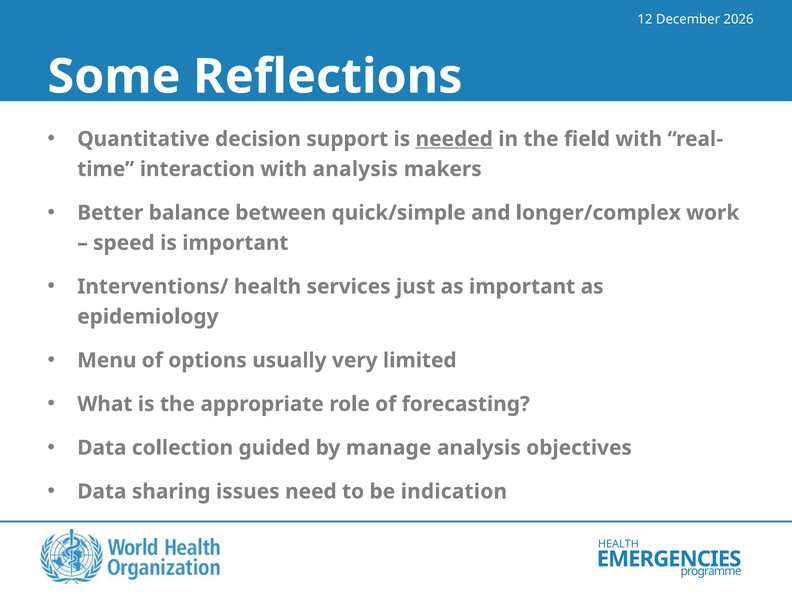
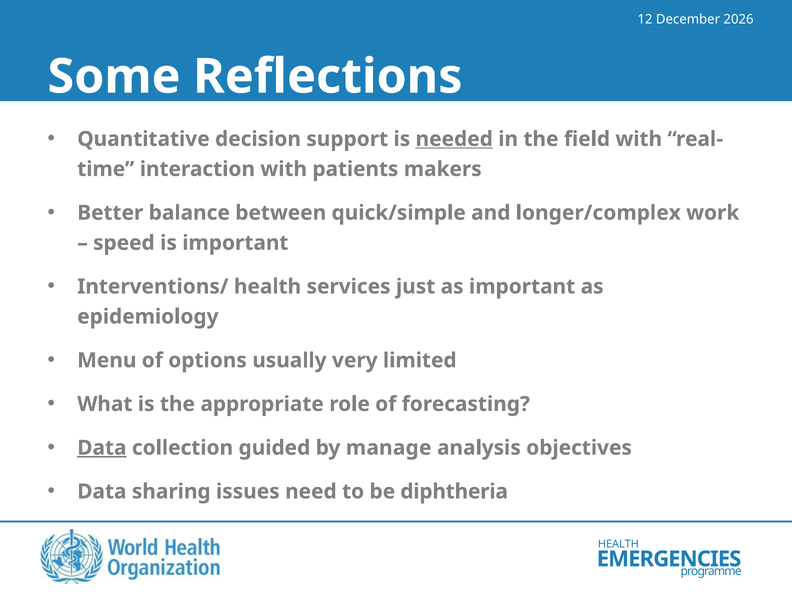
with analysis: analysis -> patients
Data at (102, 448) underline: none -> present
indication: indication -> diphtheria
